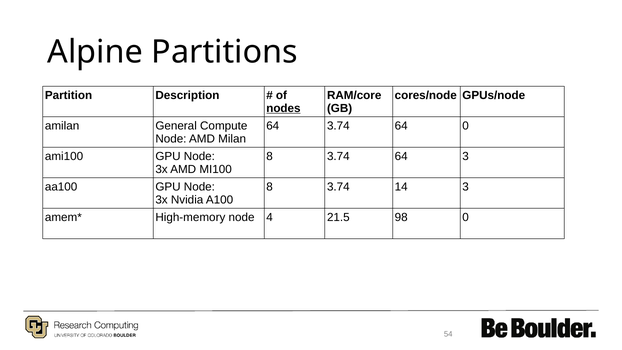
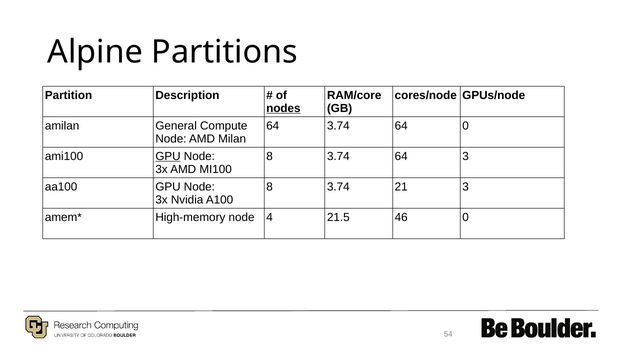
GPU at (168, 156) underline: none -> present
14: 14 -> 21
98: 98 -> 46
